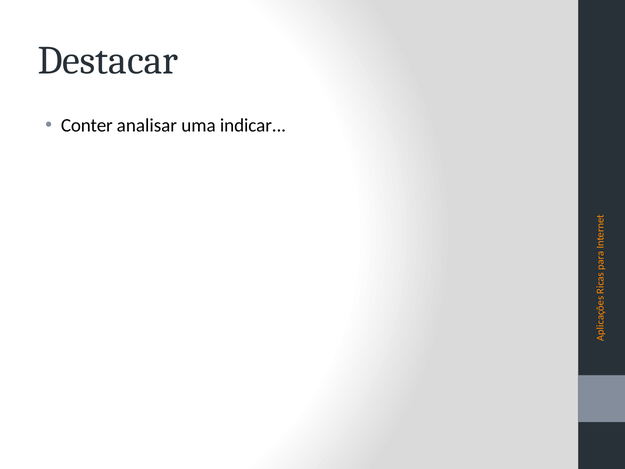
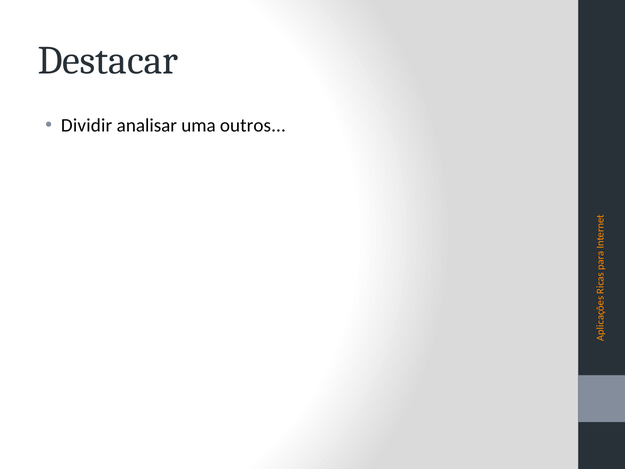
Conter: Conter -> Dividir
indicar: indicar -> outros
